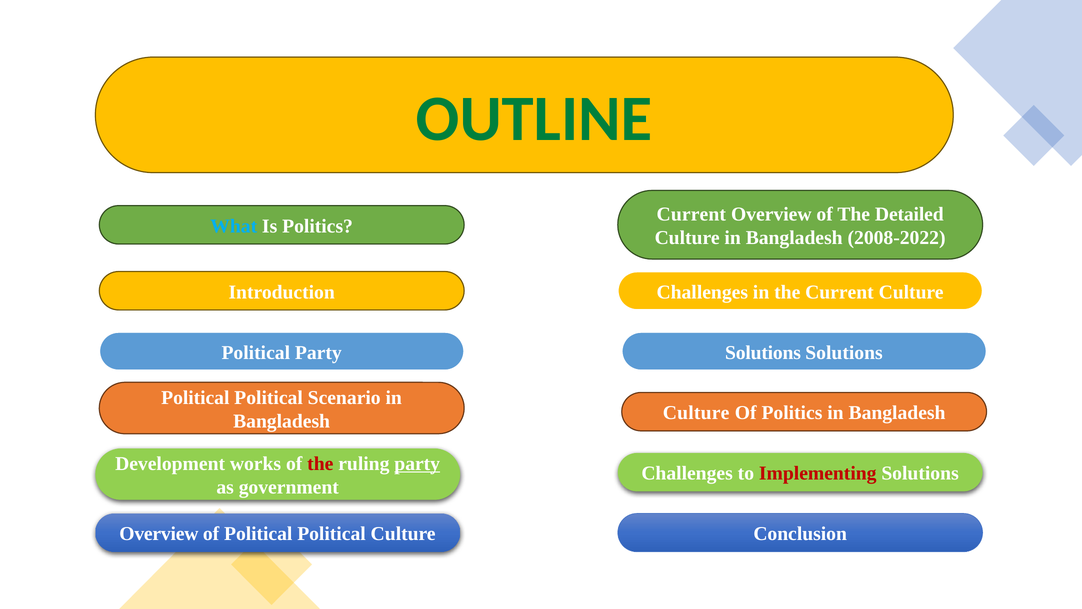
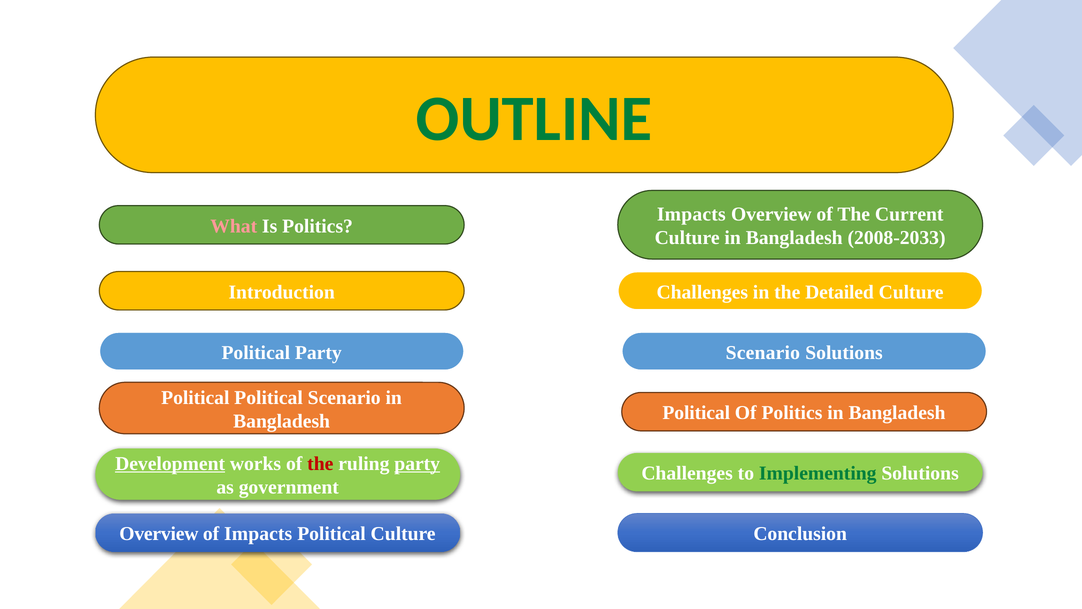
Current at (691, 214): Current -> Impacts
Detailed: Detailed -> Current
What colour: light blue -> pink
2008-2022: 2008-2022 -> 2008-2033
the Current: Current -> Detailed
Solutions at (763, 352): Solutions -> Scenario
Culture at (696, 413): Culture -> Political
Development underline: none -> present
Implementing colour: red -> green
of Political: Political -> Impacts
